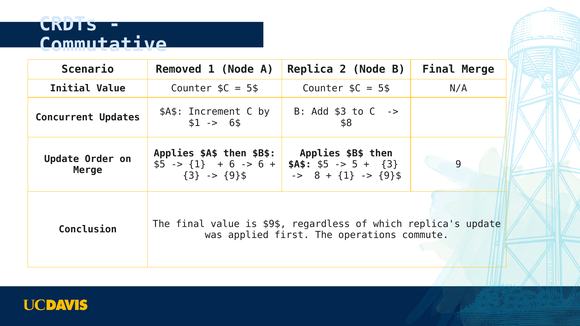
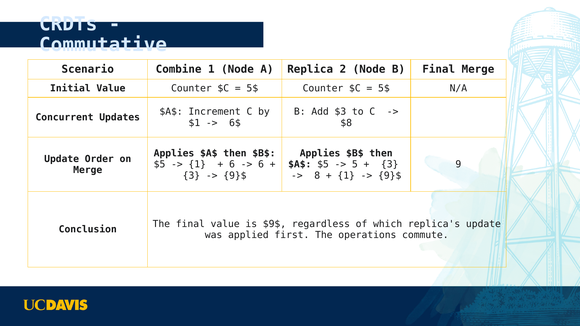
Removed: Removed -> Combine
